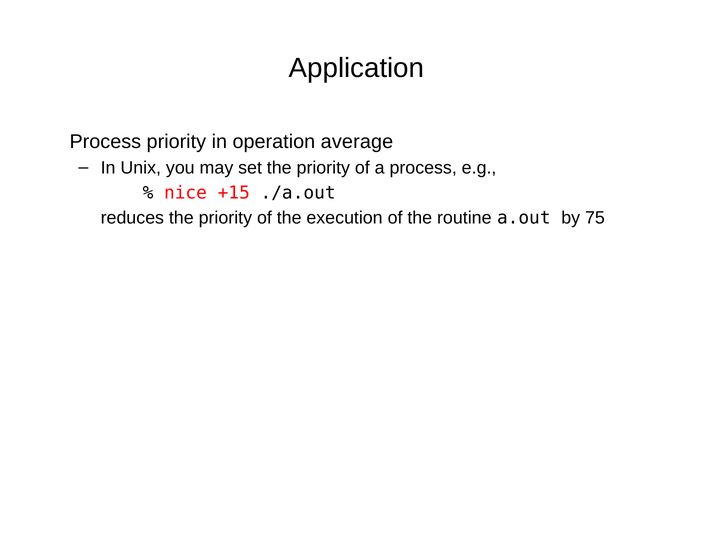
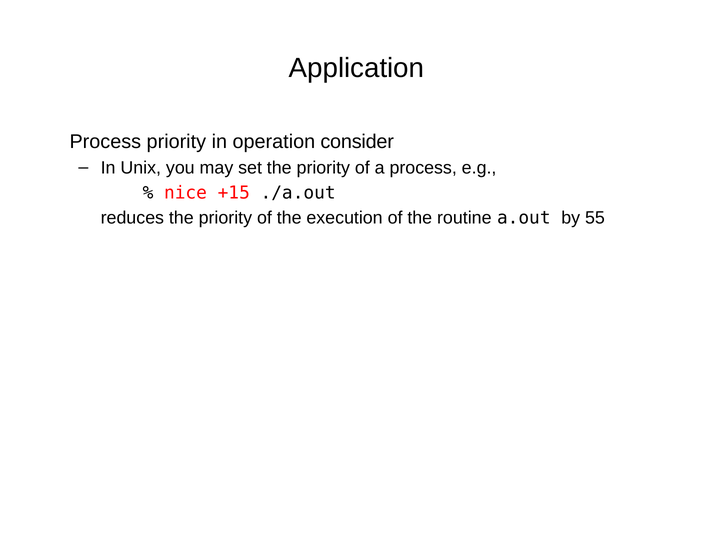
average: average -> consider
75: 75 -> 55
